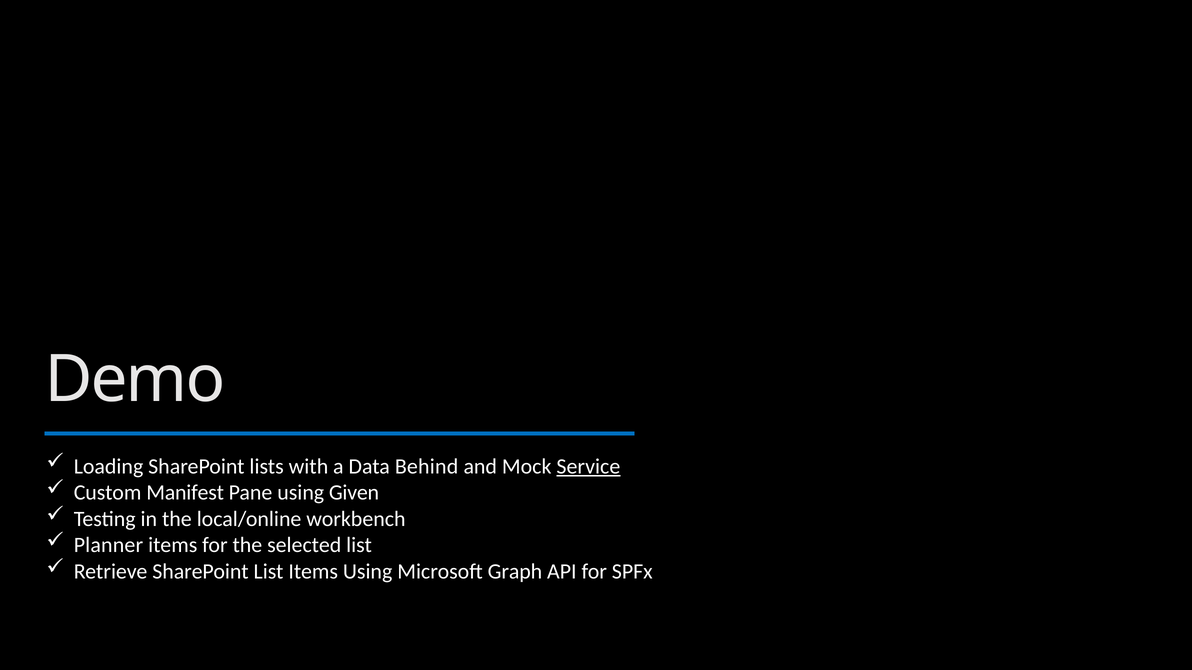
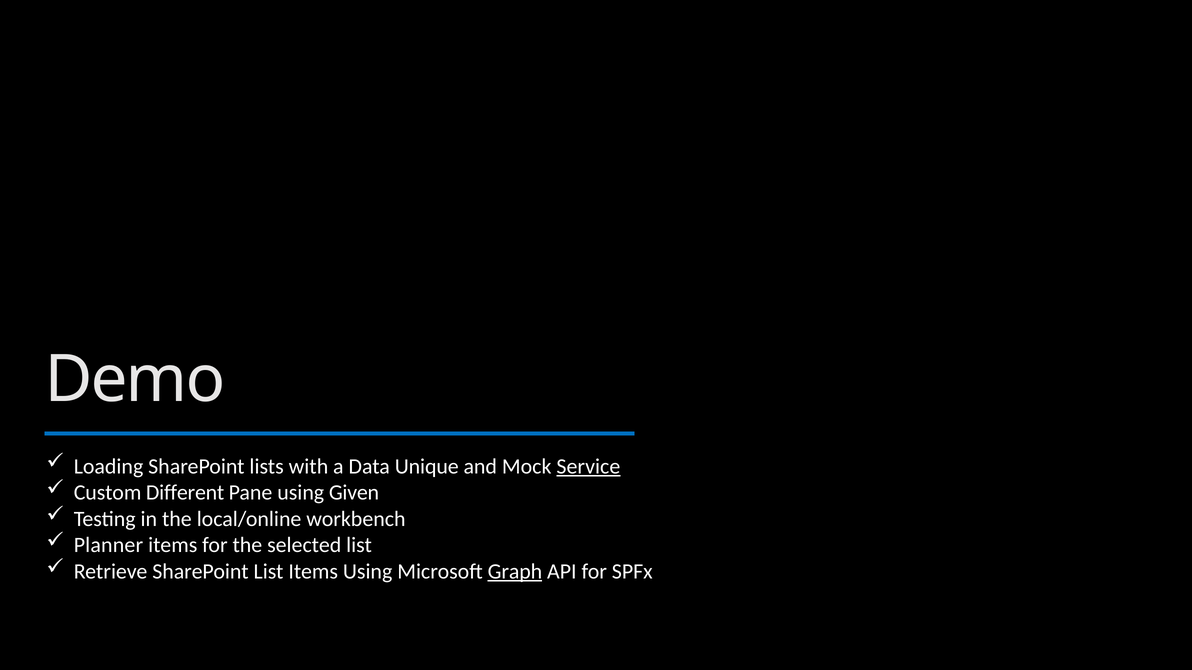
Behind: Behind -> Unique
Manifest: Manifest -> Different
Graph underline: none -> present
